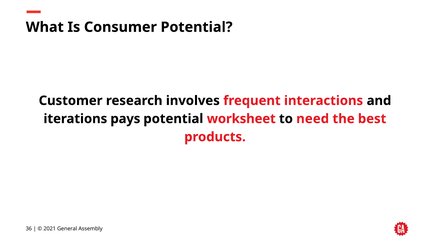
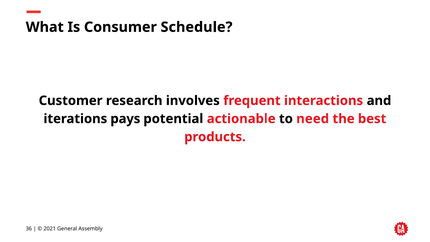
Consumer Potential: Potential -> Schedule
worksheet: worksheet -> actionable
